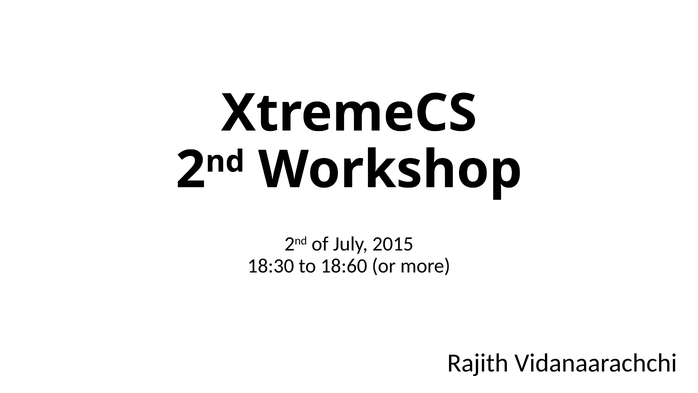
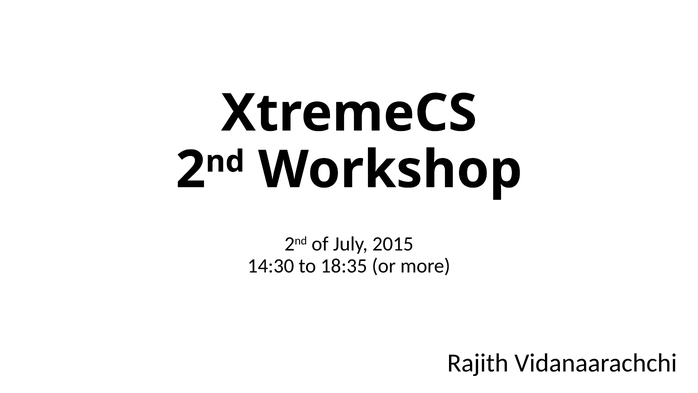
18:30: 18:30 -> 14:30
18:60: 18:60 -> 18:35
